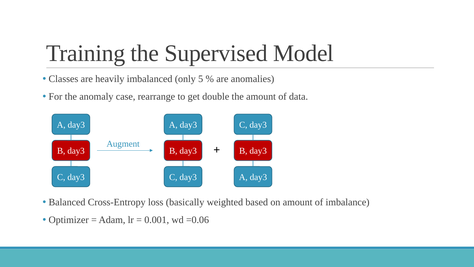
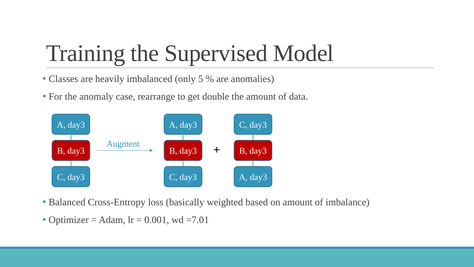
=0.06: =0.06 -> =7.01
